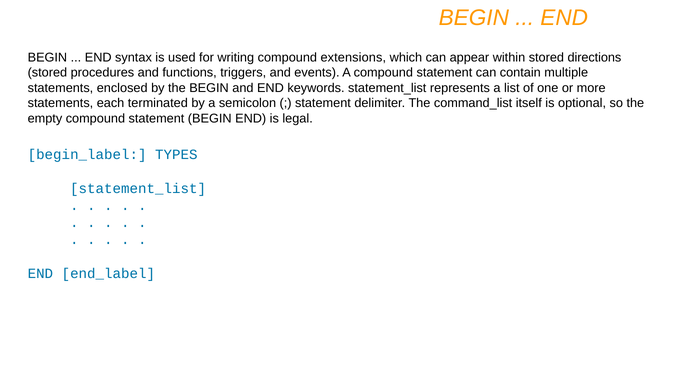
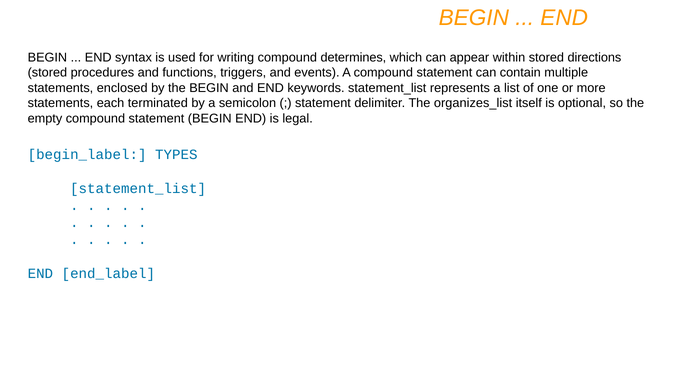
extensions: extensions -> determines
command_list: command_list -> organizes_list
